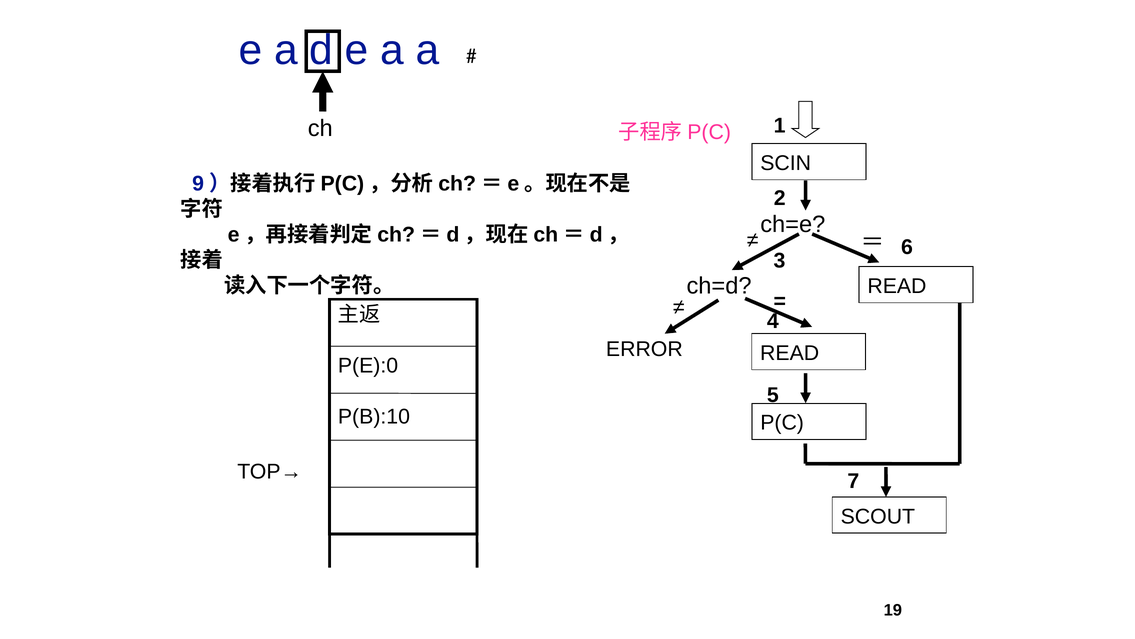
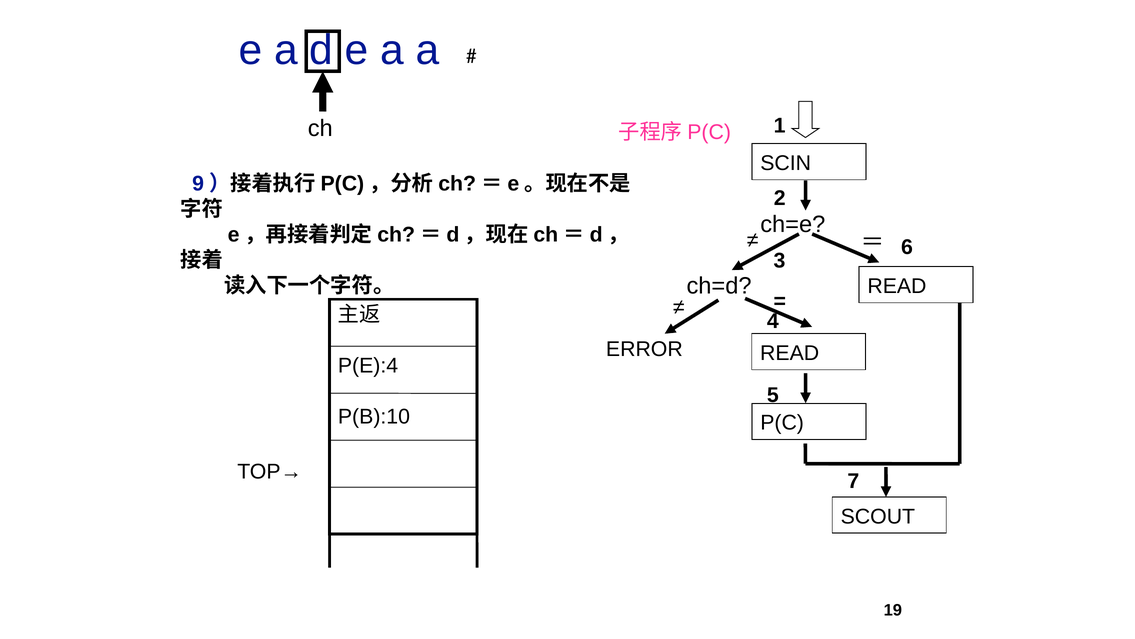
P(E):0: P(E):0 -> P(E):4
